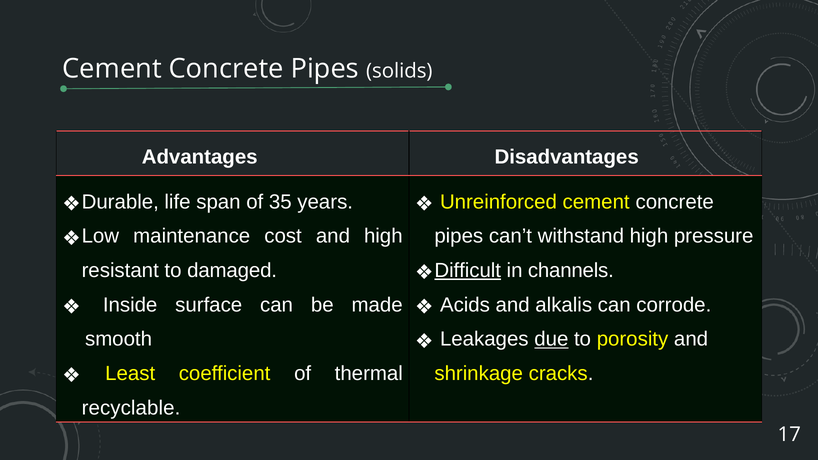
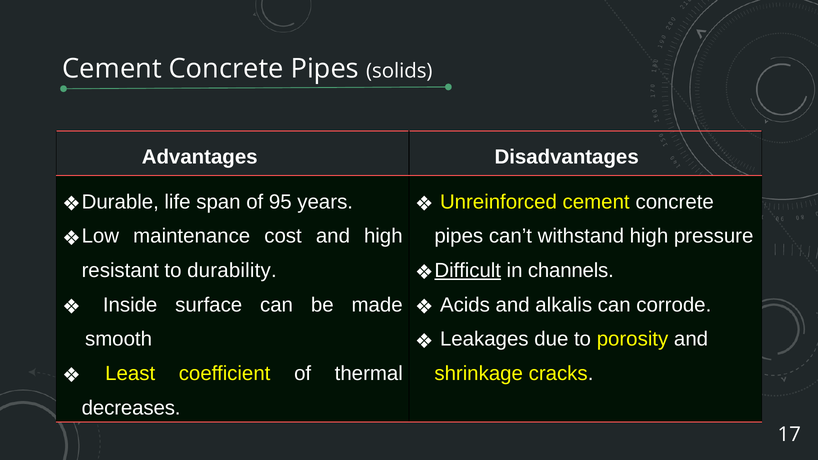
35: 35 -> 95
damaged: damaged -> durability
due underline: present -> none
recyclable: recyclable -> decreases
